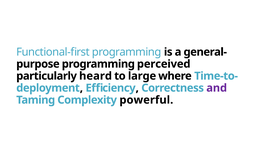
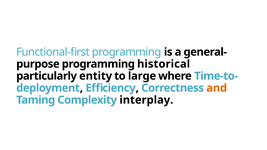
perceived: perceived -> historical
heard: heard -> entity
and colour: purple -> orange
powerful: powerful -> interplay
